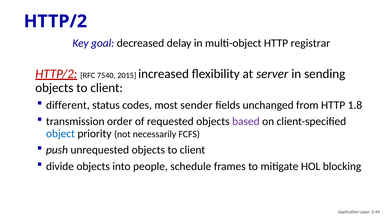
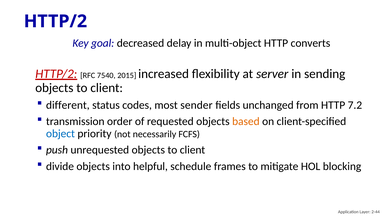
registrar: registrar -> converts
1.8: 1.8 -> 7.2
based colour: purple -> orange
people: people -> helpful
